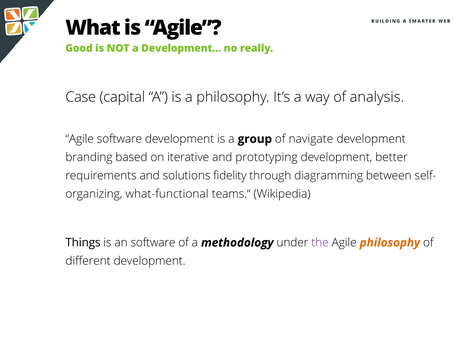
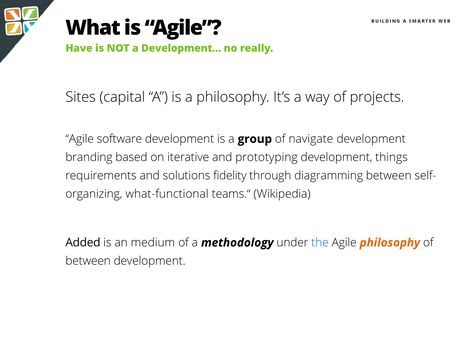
Good: Good -> Have
Case: Case -> Sites
analysis: analysis -> projects
better: better -> things
Things: Things -> Added
an software: software -> medium
the colour: purple -> blue
different at (88, 261): different -> between
